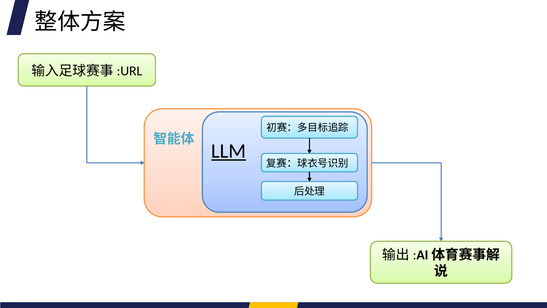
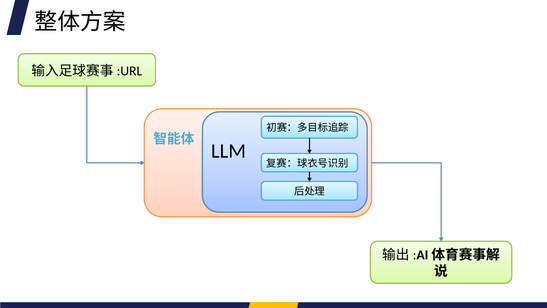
LLM underline: present -> none
